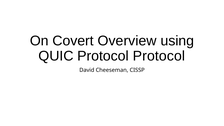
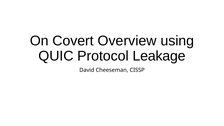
Protocol Protocol: Protocol -> Leakage
